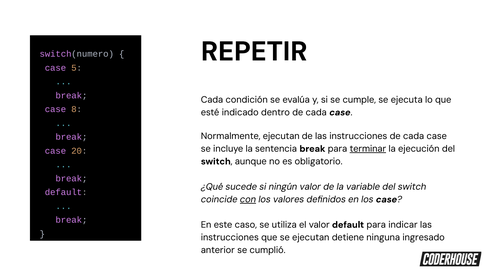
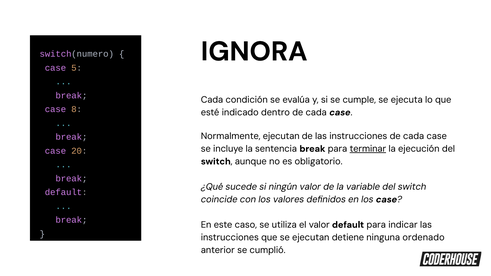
REPETIR: REPETIR -> IGNORA
con underline: present -> none
ingresado: ingresado -> ordenado
